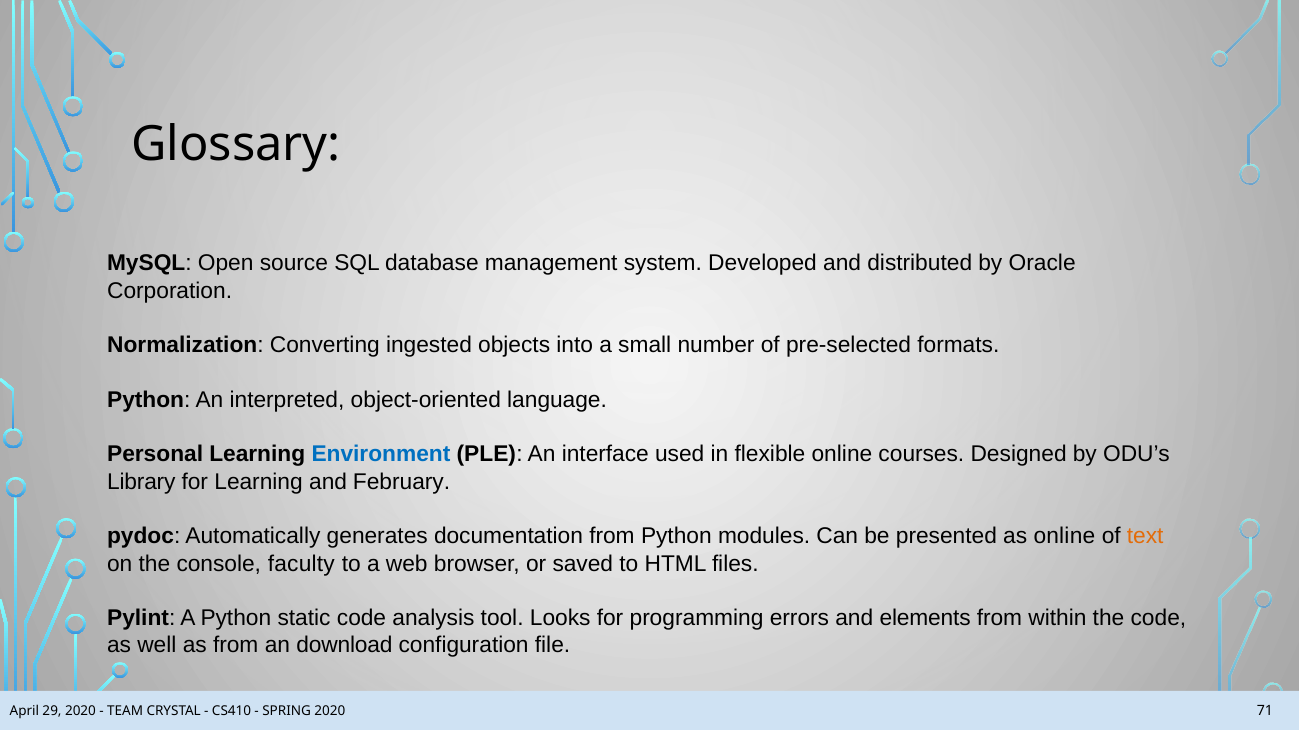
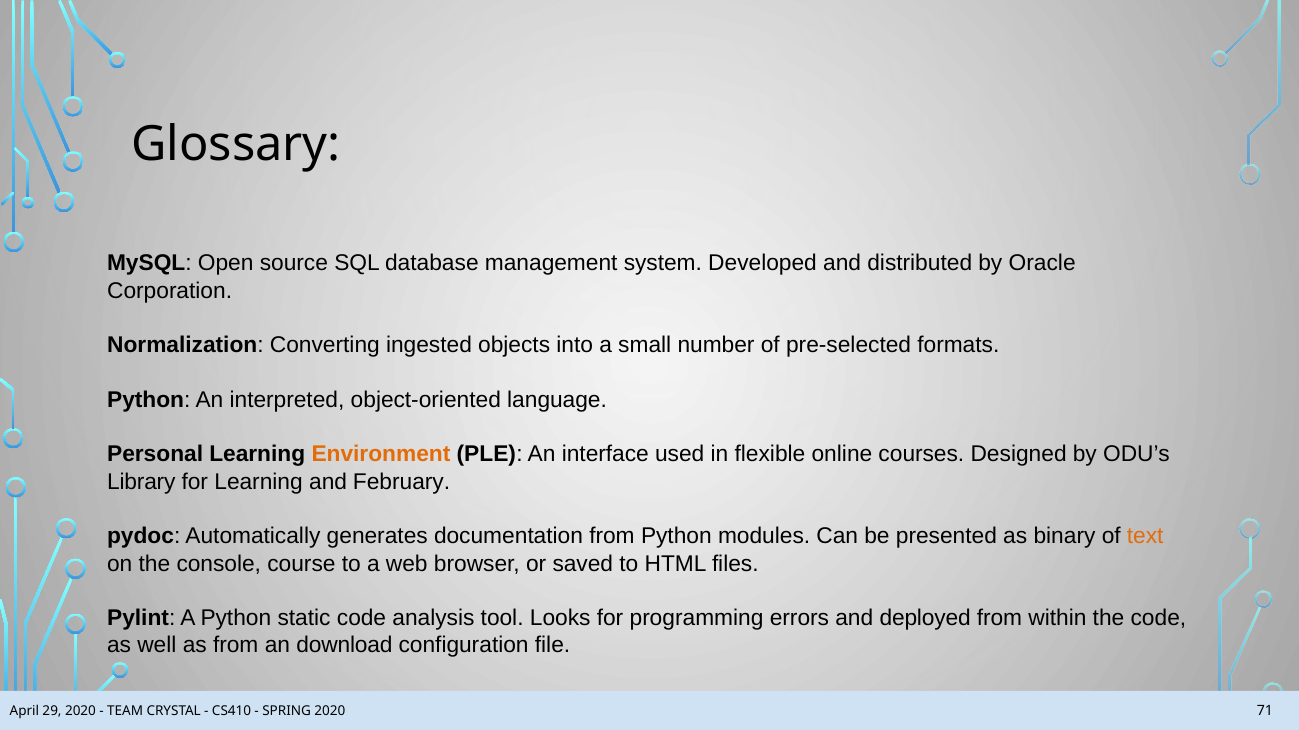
Environment colour: blue -> orange
as online: online -> binary
faculty: faculty -> course
elements: elements -> deployed
